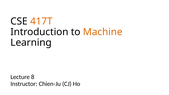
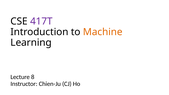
417T colour: orange -> purple
